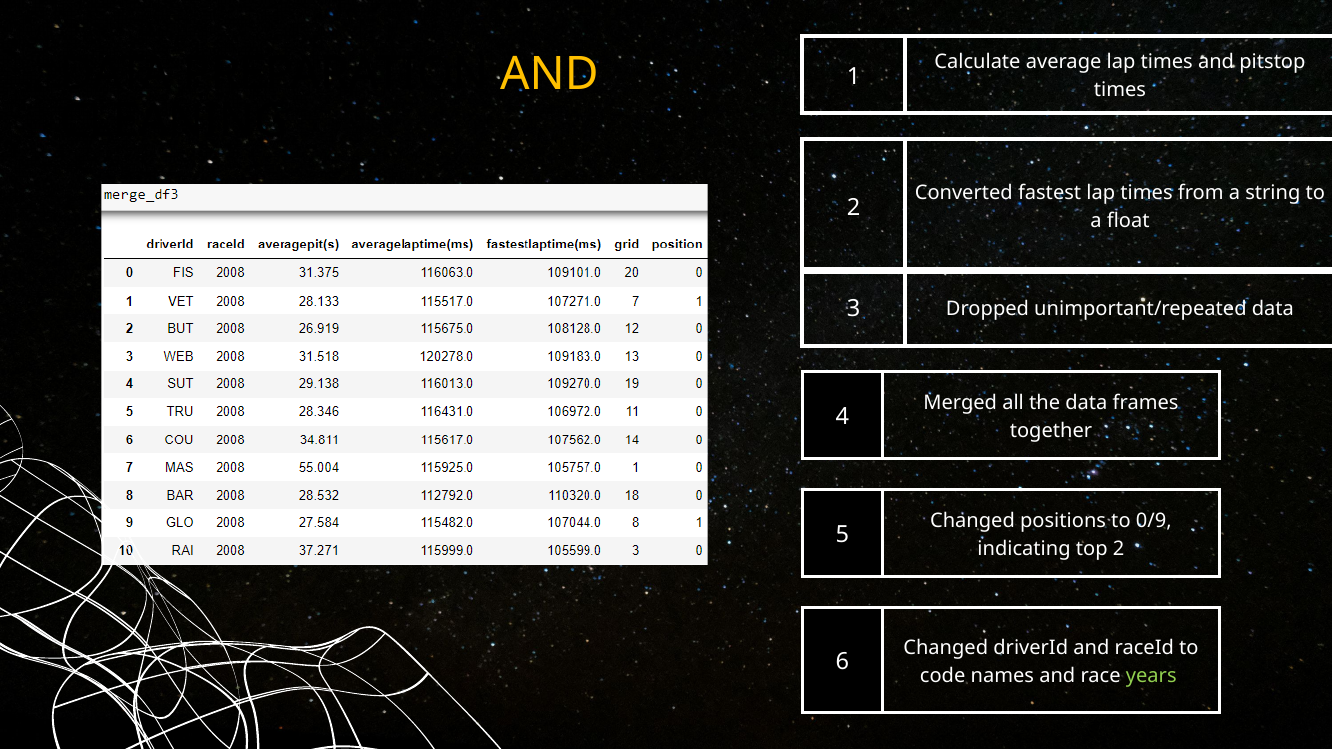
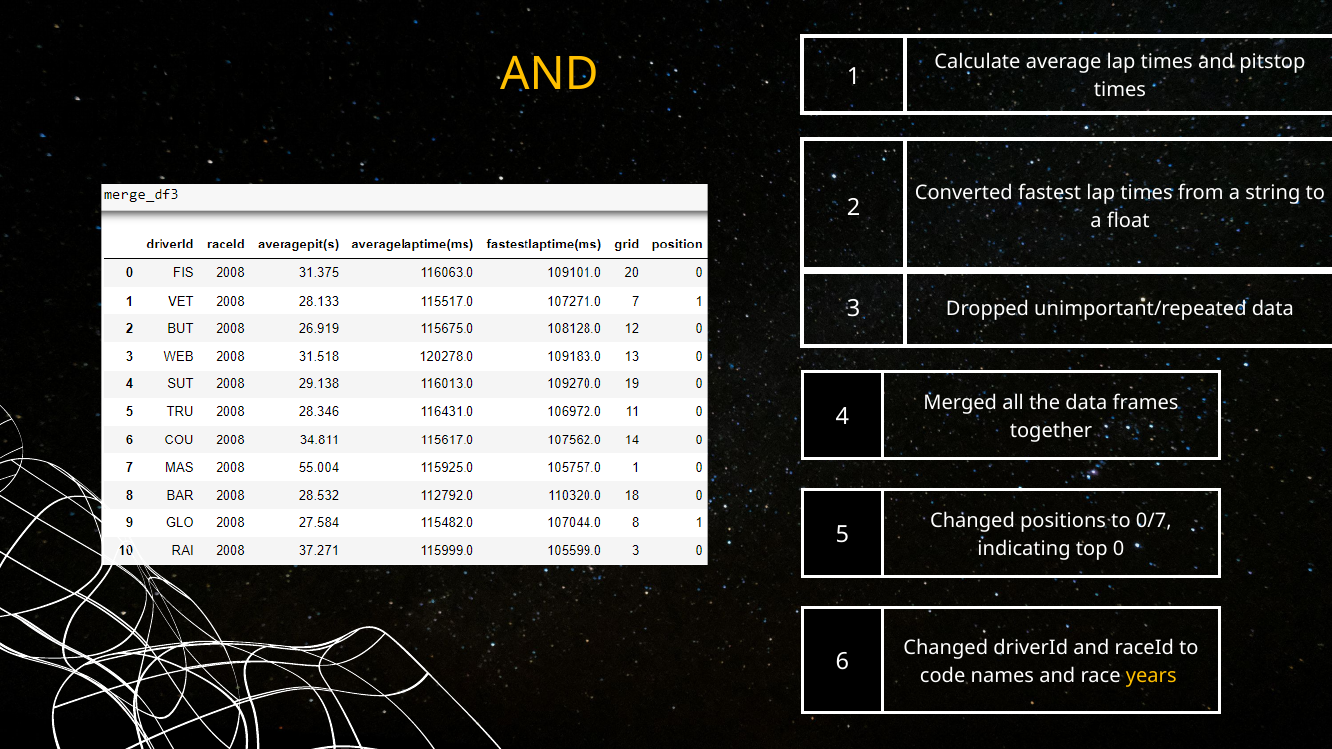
0/9: 0/9 -> 0/7
top 2: 2 -> 0
years colour: light green -> yellow
